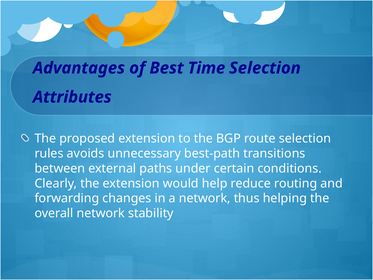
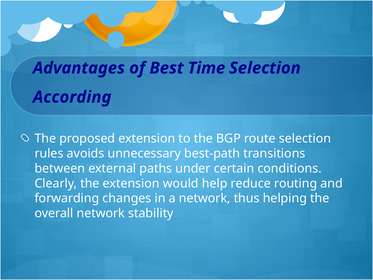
Attributes: Attributes -> According
